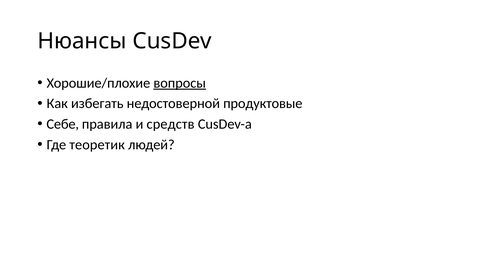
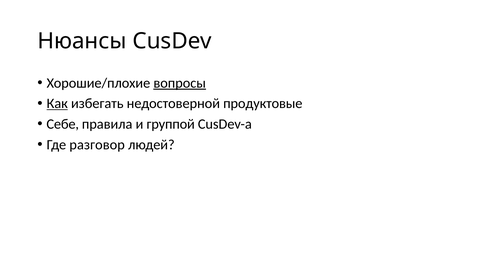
Как underline: none -> present
средств: средств -> группой
теоретик: теоретик -> разговор
